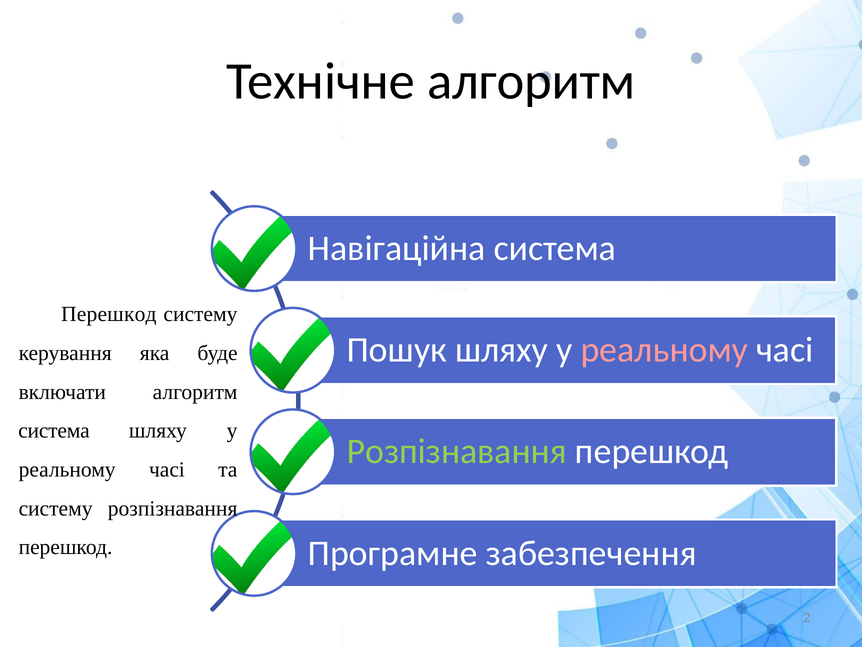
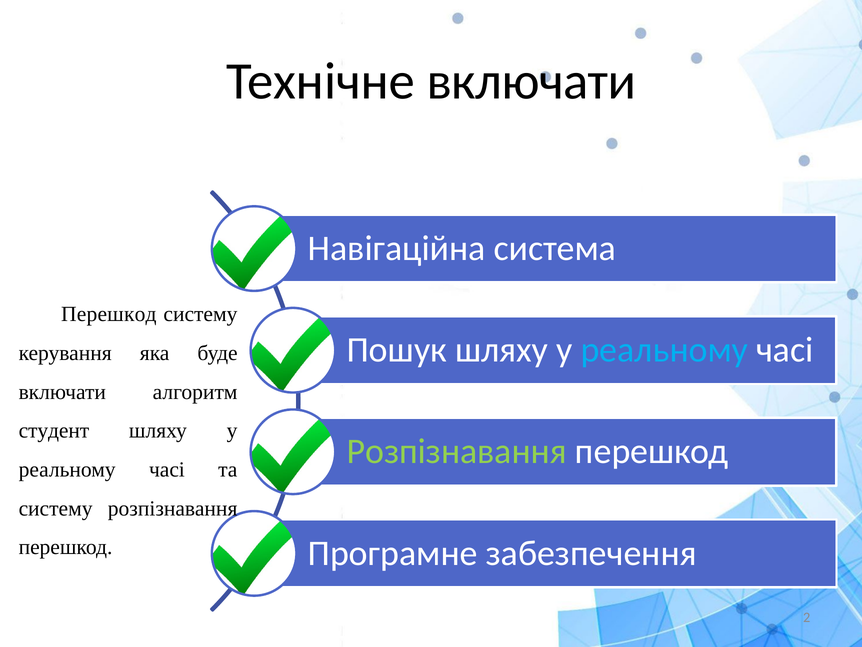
Технічне алгоритм: алгоритм -> включати
реальному at (664, 350) colour: pink -> light blue
система at (54, 431): система -> студент
